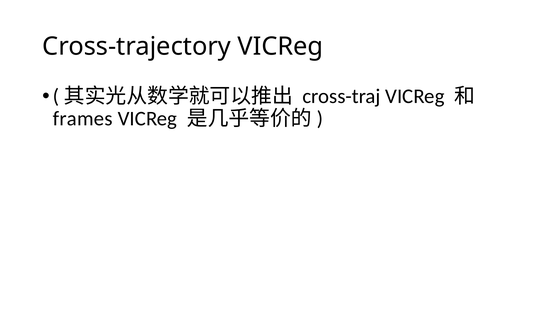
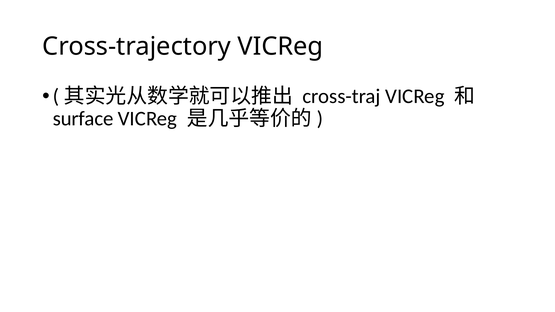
frames: frames -> surface
